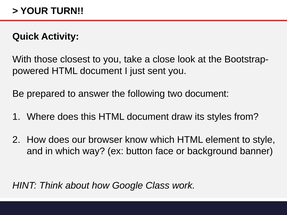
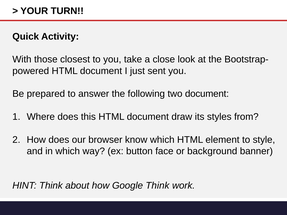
Google Class: Class -> Think
